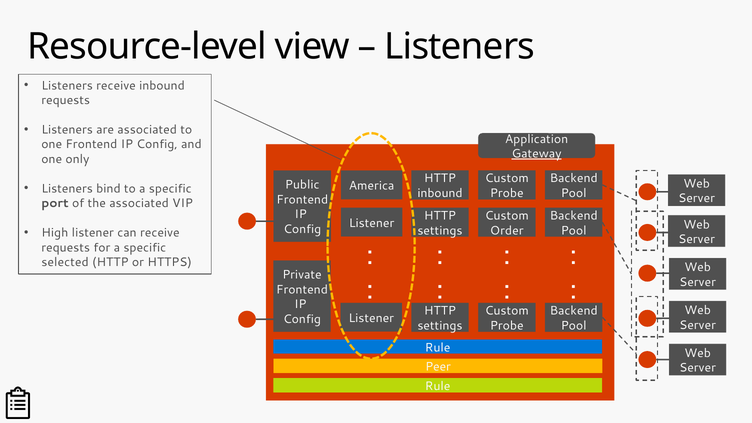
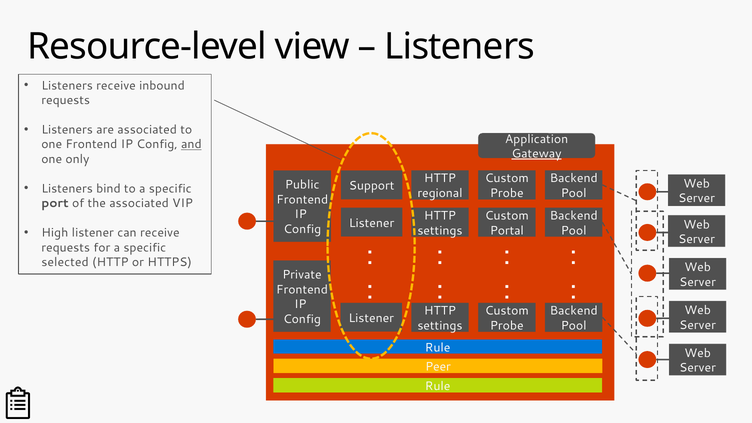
and underline: none -> present
America: America -> Support
inbound at (440, 193): inbound -> regional
Order: Order -> Portal
